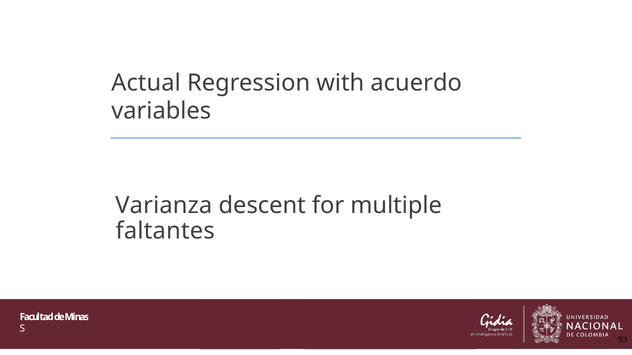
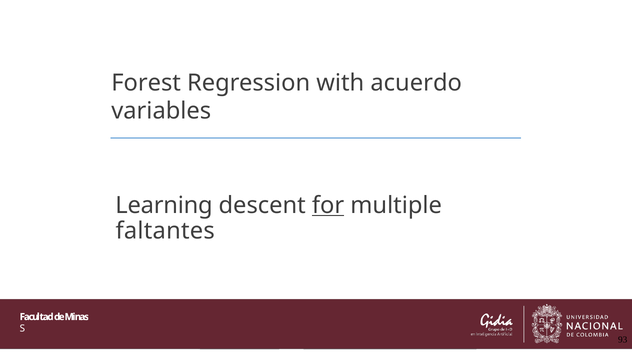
Actual: Actual -> Forest
Varianza: Varianza -> Learning
for underline: none -> present
